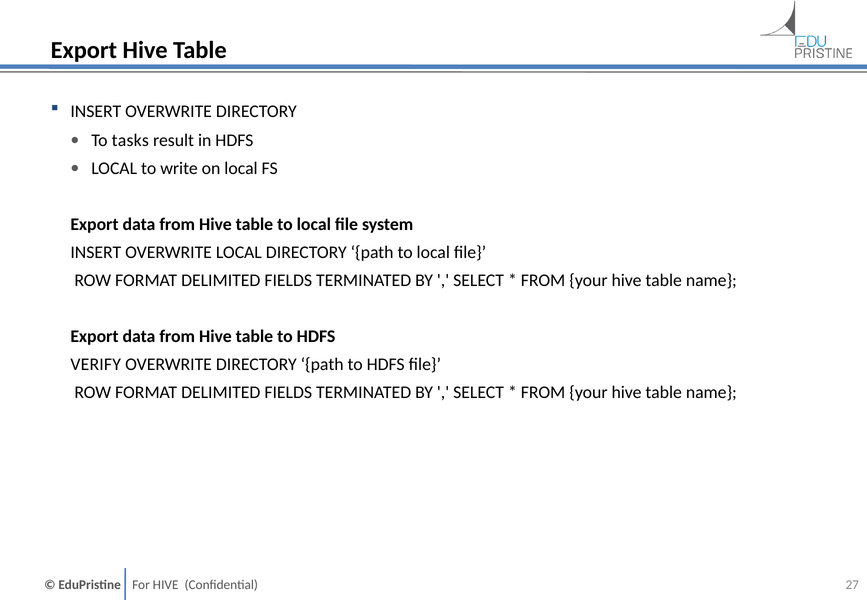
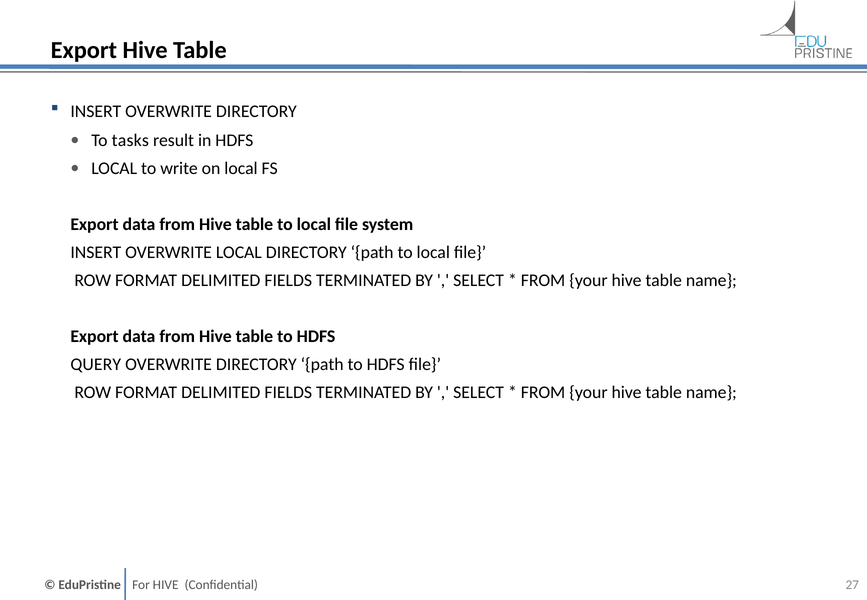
VERIFY: VERIFY -> QUERY
